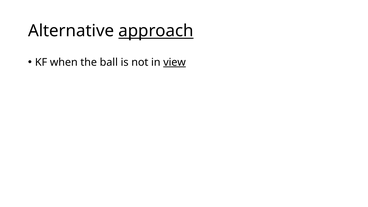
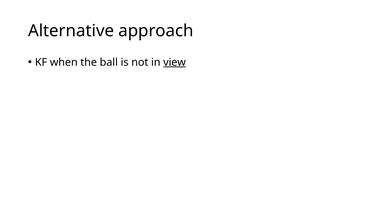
approach underline: present -> none
